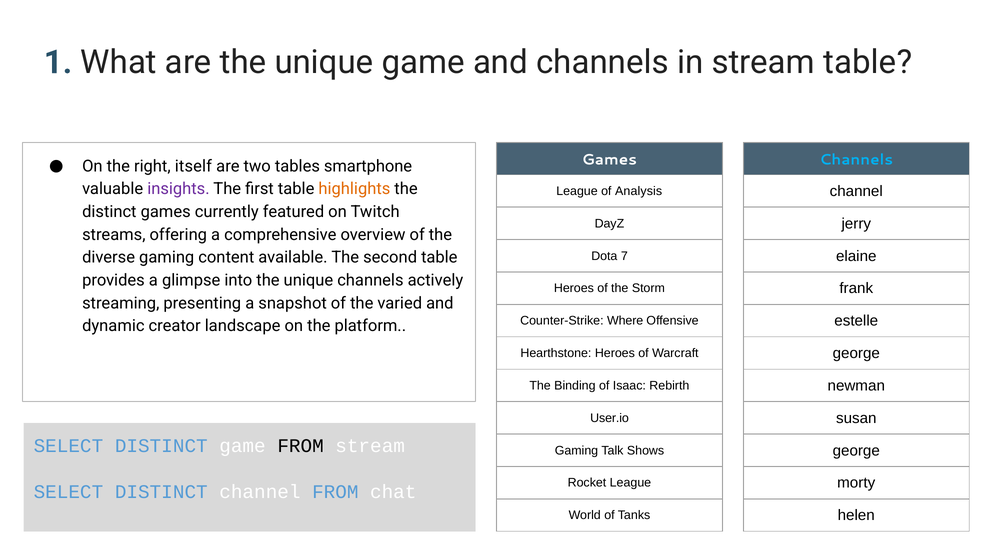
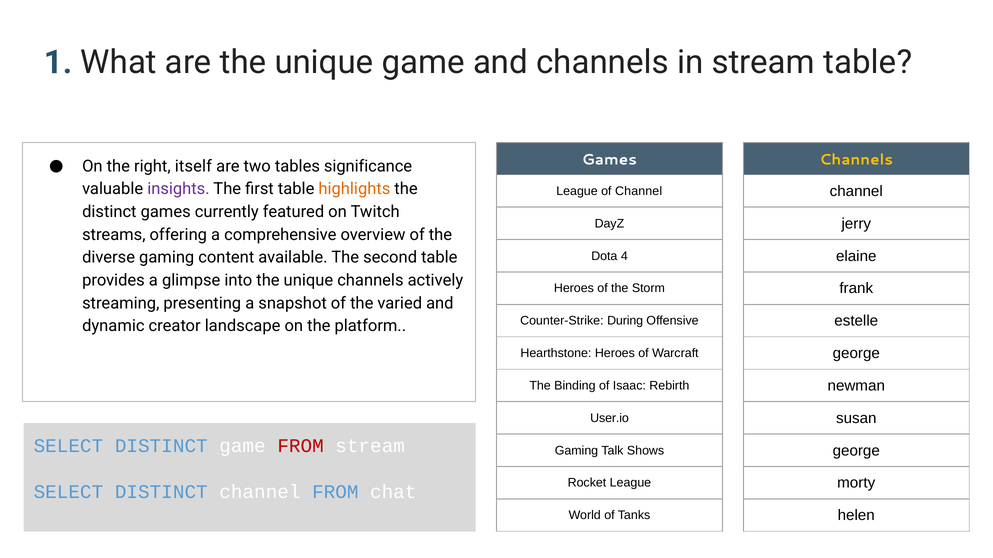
Channels at (856, 160) colour: light blue -> yellow
smartphone: smartphone -> significance
of Analysis: Analysis -> Channel
7: 7 -> 4
Where: Where -> During
FROM at (301, 446) colour: black -> red
